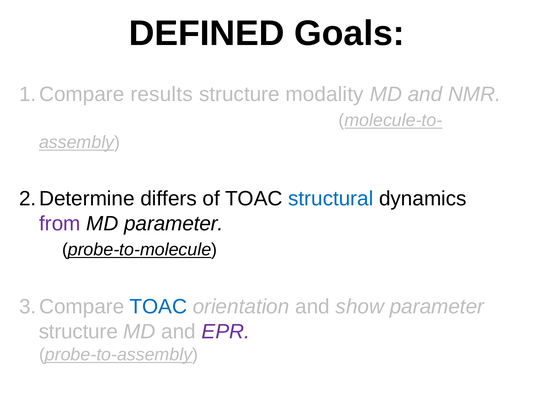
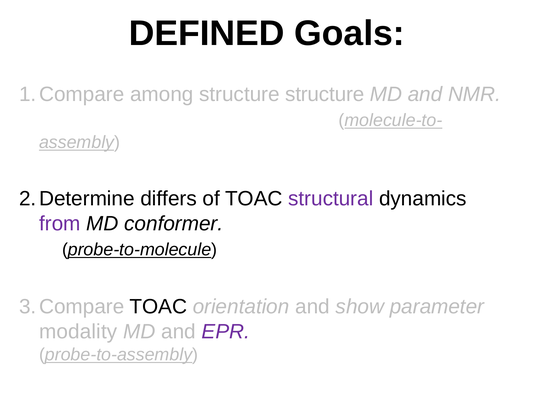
results: results -> among
structure modality: modality -> structure
structural colour: blue -> purple
MD parameter: parameter -> conformer
TOAC at (158, 307) colour: blue -> black
structure at (78, 332): structure -> modality
